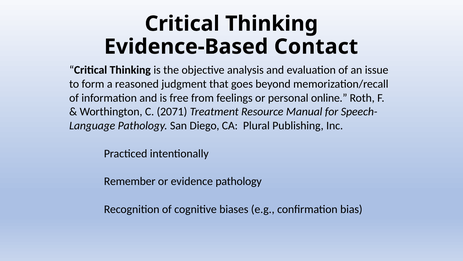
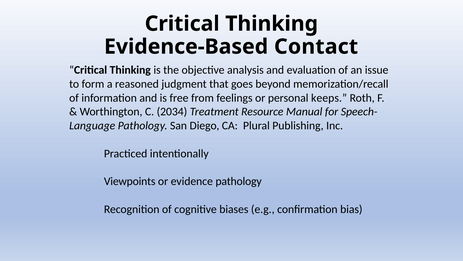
online: online -> keeps
2071: 2071 -> 2034
Remember: Remember -> Viewpoints
